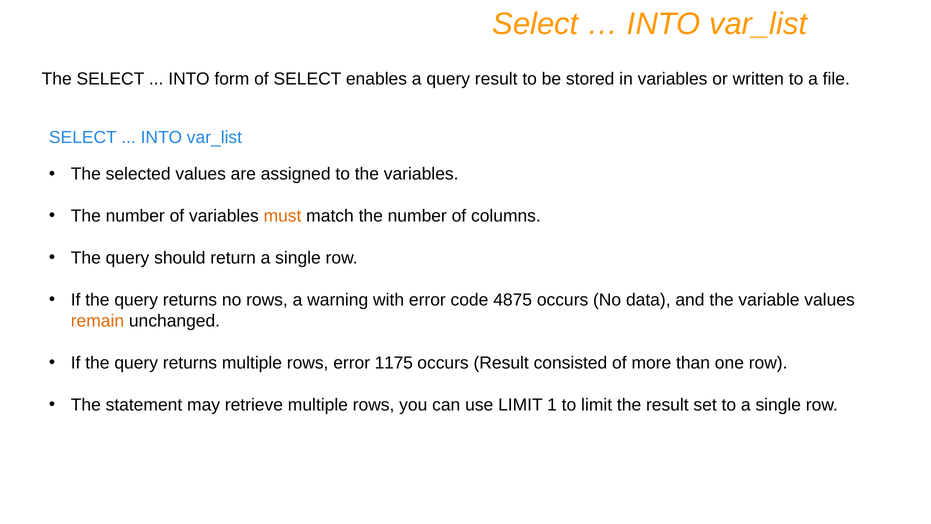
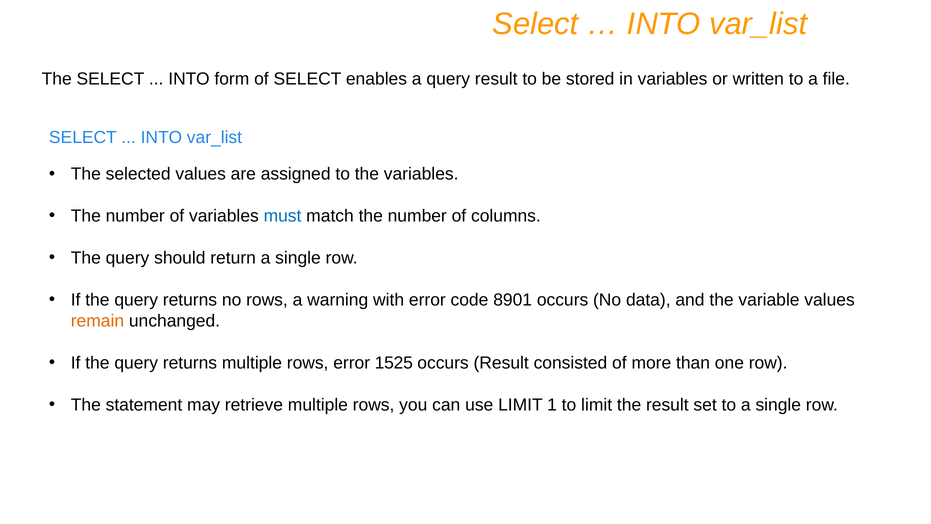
must colour: orange -> blue
4875: 4875 -> 8901
1175: 1175 -> 1525
